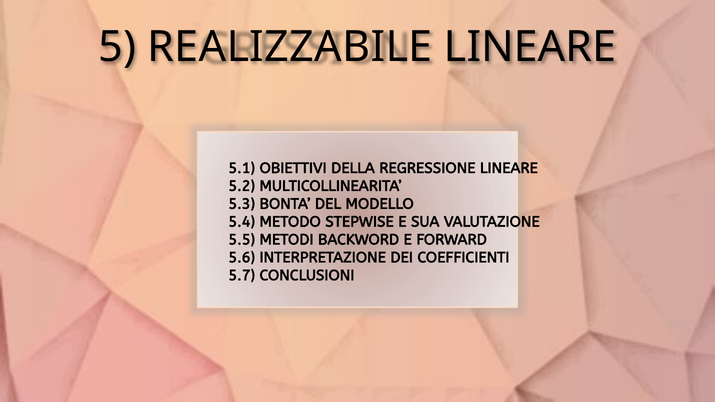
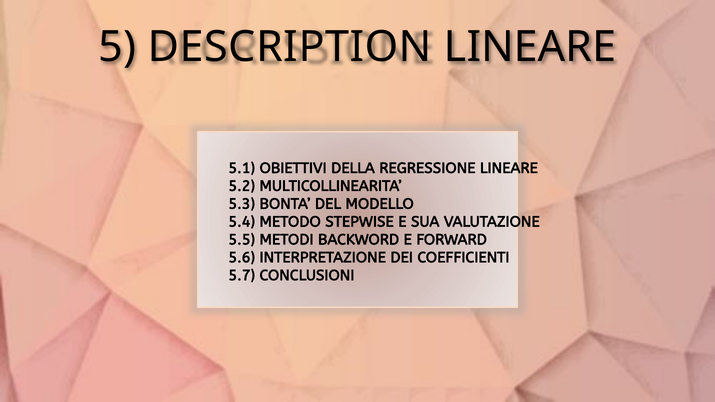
REALIZZABILE: REALIZZABILE -> DESCRIPTION
